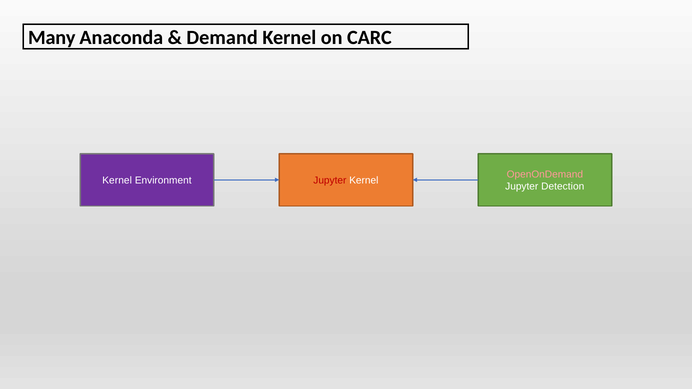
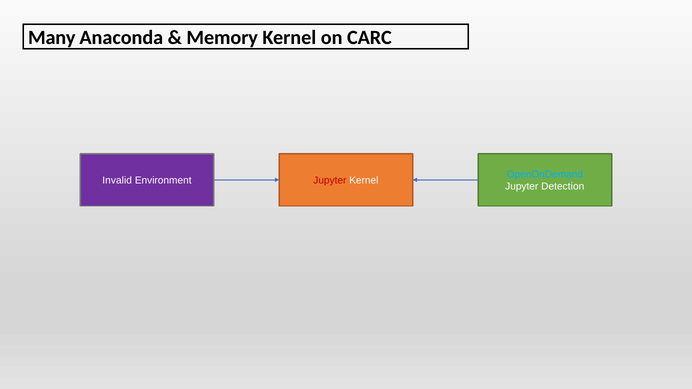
Demand: Demand -> Memory
OpenOnDemand colour: pink -> light blue
Kernel at (117, 181): Kernel -> Invalid
